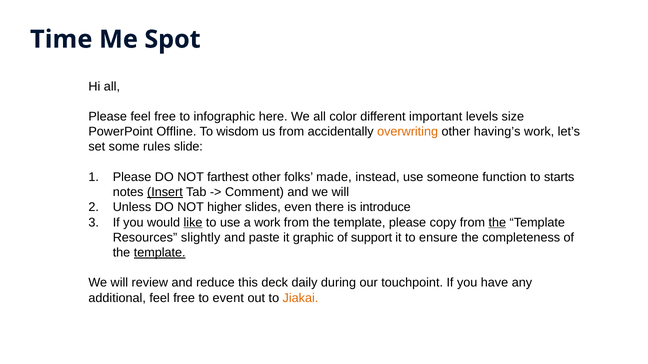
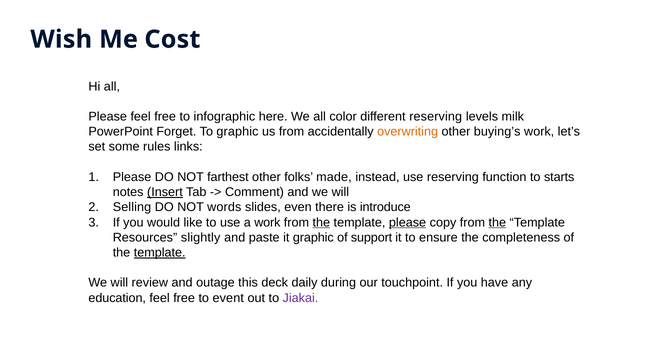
Time: Time -> Wish
Spot: Spot -> Cost
different important: important -> reserving
size: size -> milk
Offline: Offline -> Forget
To wisdom: wisdom -> graphic
having’s: having’s -> buying’s
slide: slide -> links
use someone: someone -> reserving
Unless: Unless -> Selling
higher: higher -> words
like underline: present -> none
the at (321, 223) underline: none -> present
please at (408, 223) underline: none -> present
reduce: reduce -> outage
additional: additional -> education
Jiakai colour: orange -> purple
